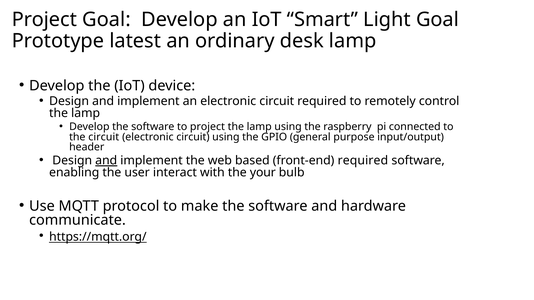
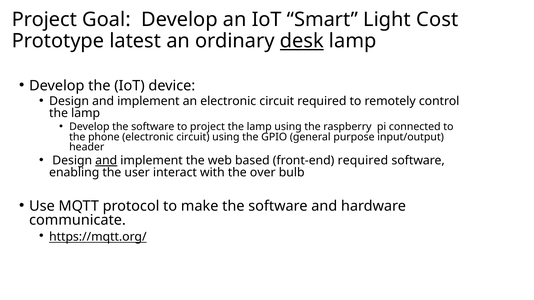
Light Goal: Goal -> Cost
desk underline: none -> present
the circuit: circuit -> phone
your: your -> over
